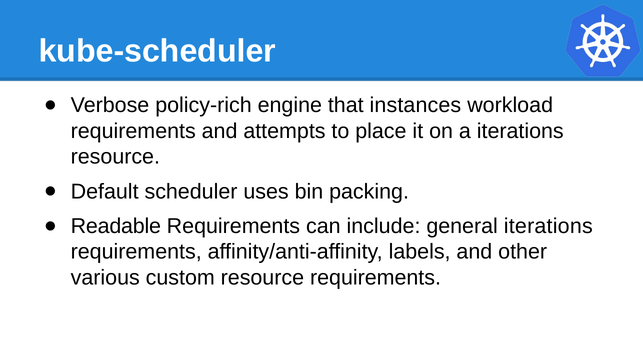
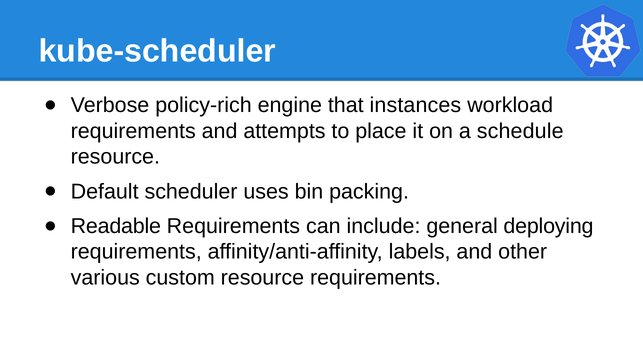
a iterations: iterations -> schedule
general iterations: iterations -> deploying
